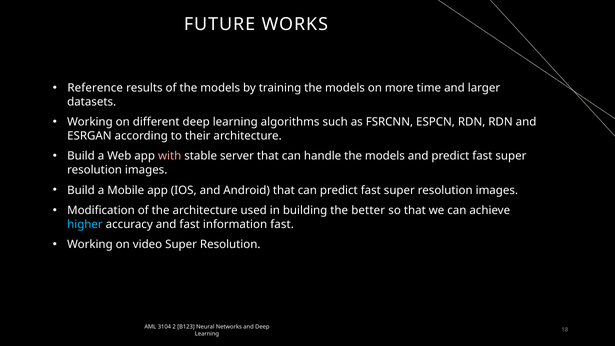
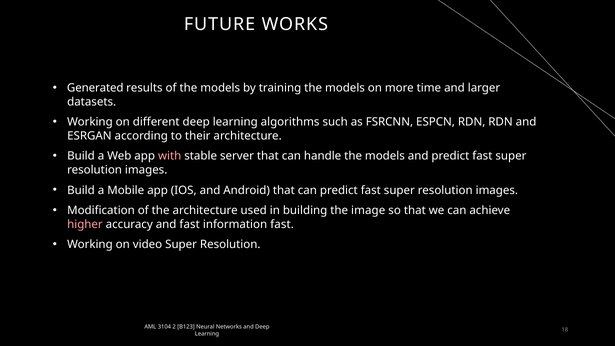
Reference: Reference -> Generated
better: better -> image
higher colour: light blue -> pink
